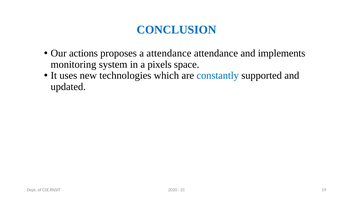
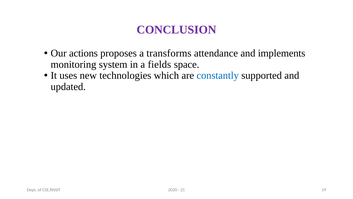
CONCLUSION colour: blue -> purple
a attendance: attendance -> transforms
pixels: pixels -> fields
